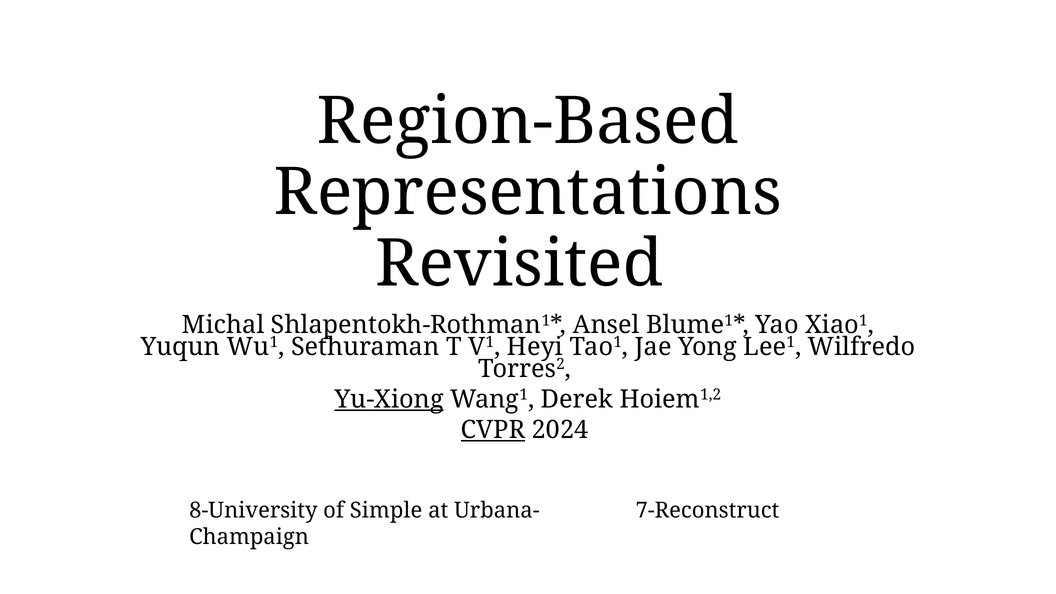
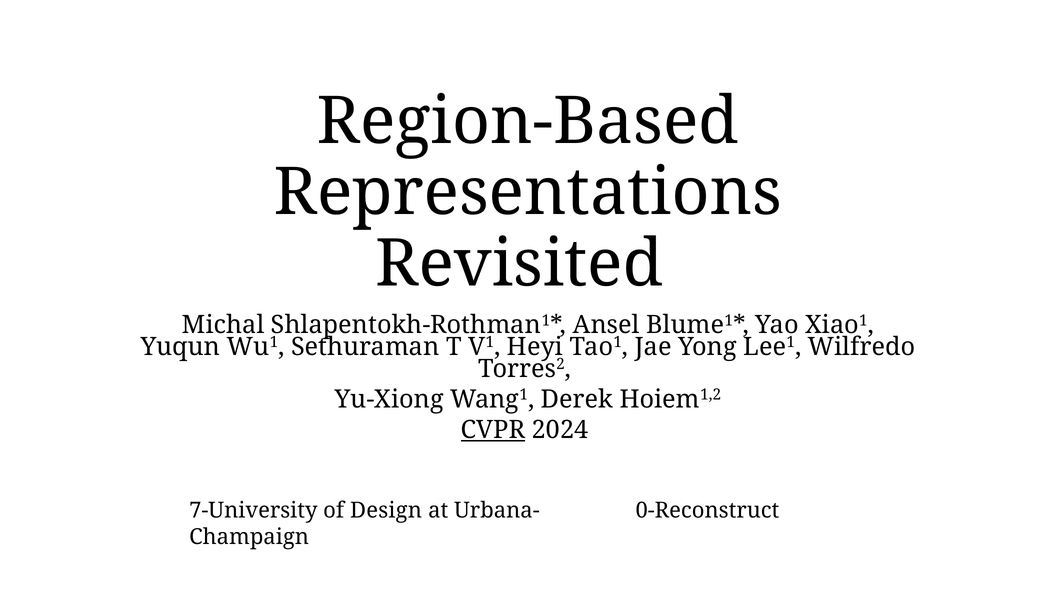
Yu-Xiong underline: present -> none
8-University: 8-University -> 7-University
Simple: Simple -> Design
7-Reconstruct: 7-Reconstruct -> 0-Reconstruct
